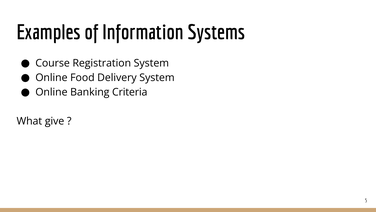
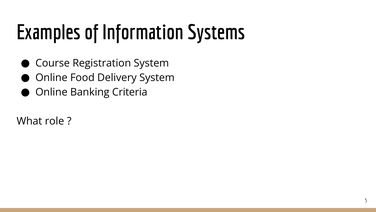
give: give -> role
